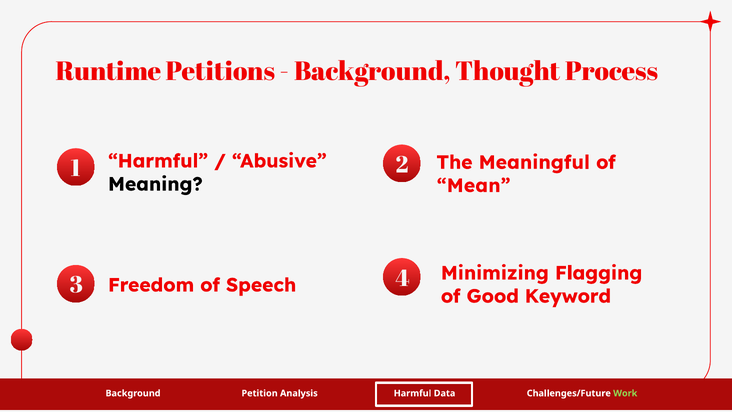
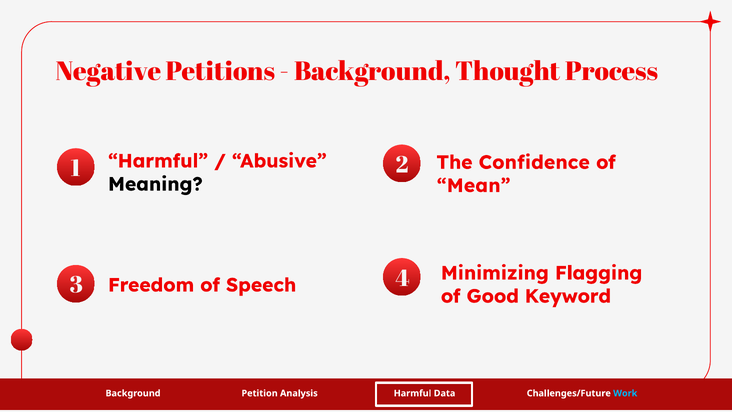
Runtime: Runtime -> Negative
Meaningful: Meaningful -> Confidence
Work colour: light green -> light blue
